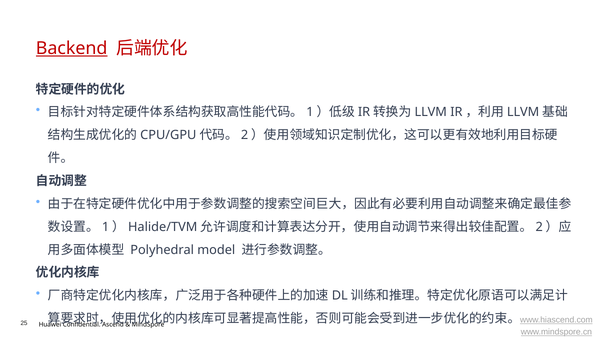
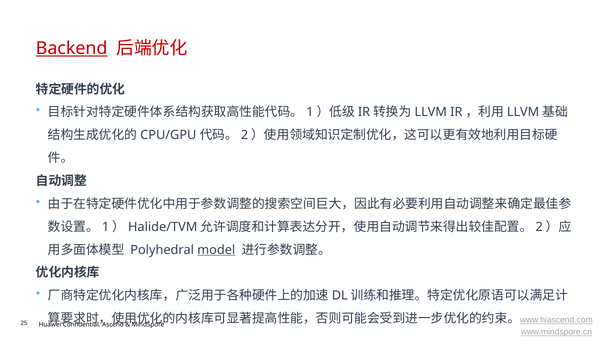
model underline: none -> present
